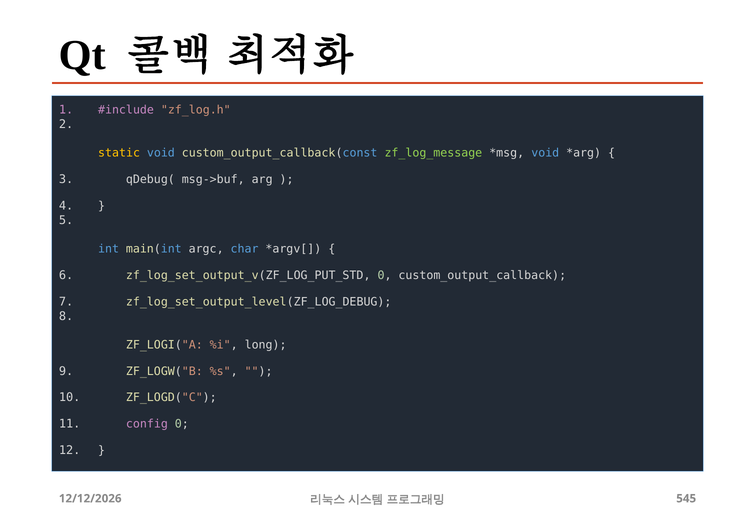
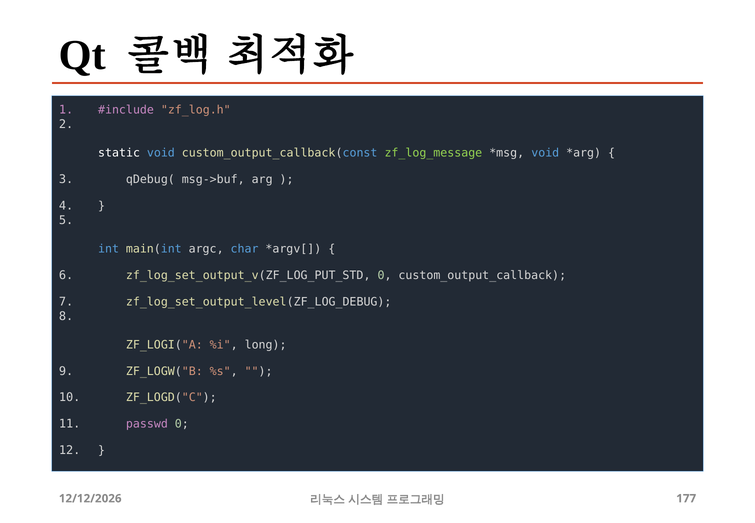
static colour: yellow -> white
config: config -> passwd
545: 545 -> 177
